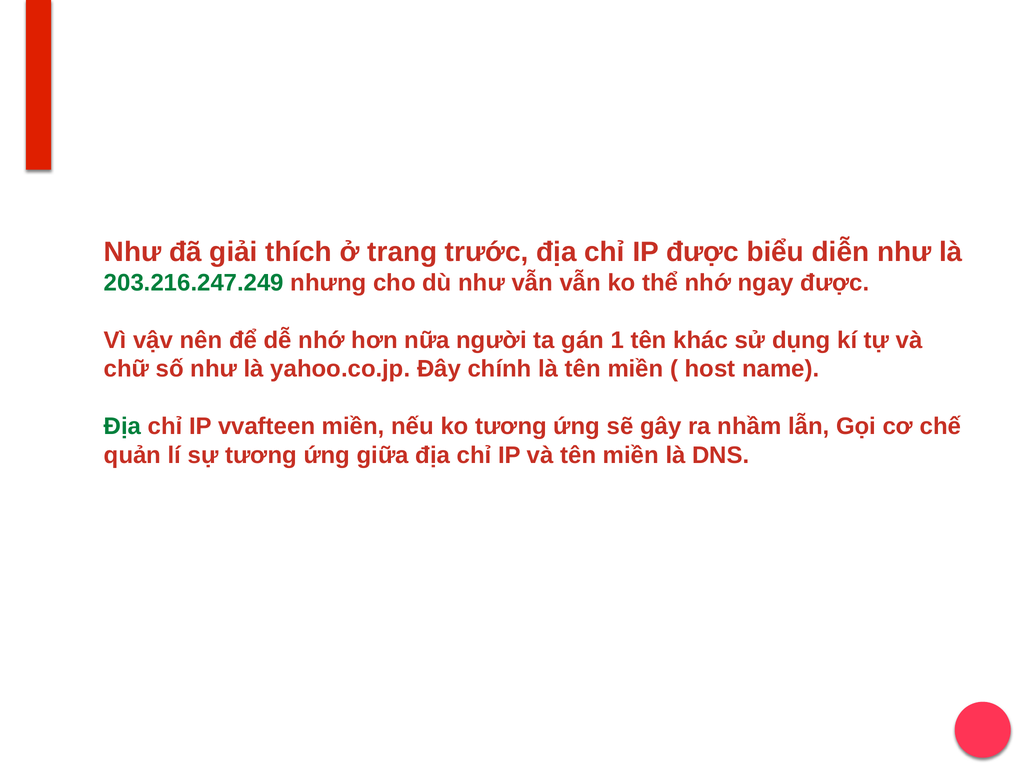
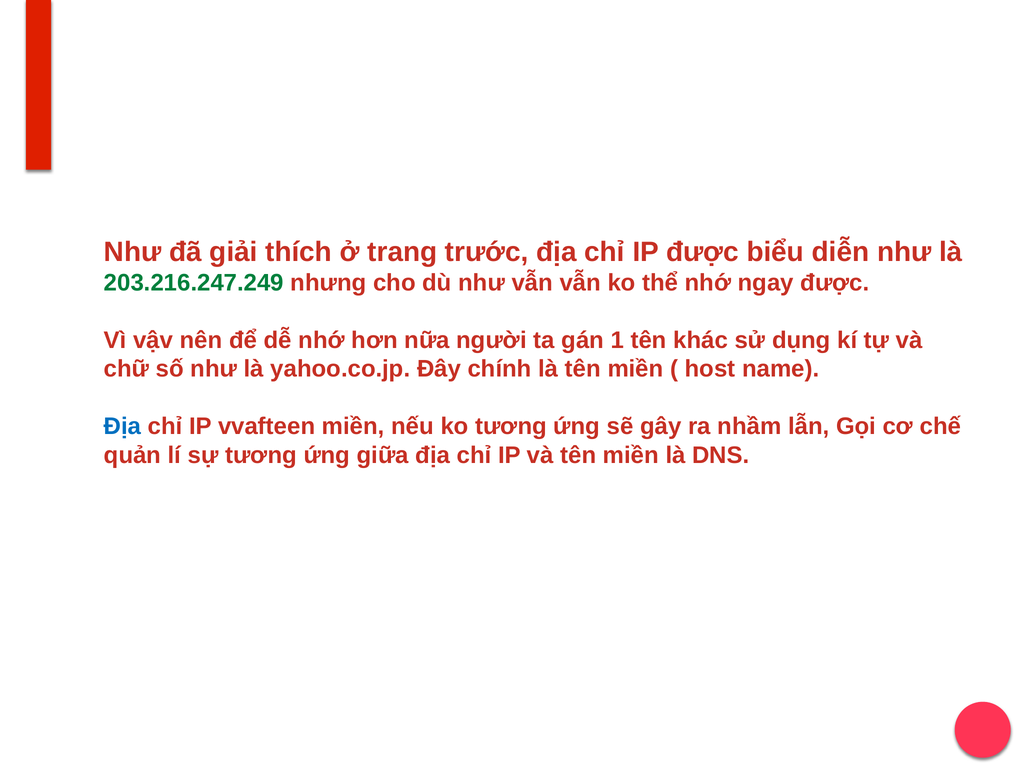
Địa at (123, 427) colour: green -> blue
